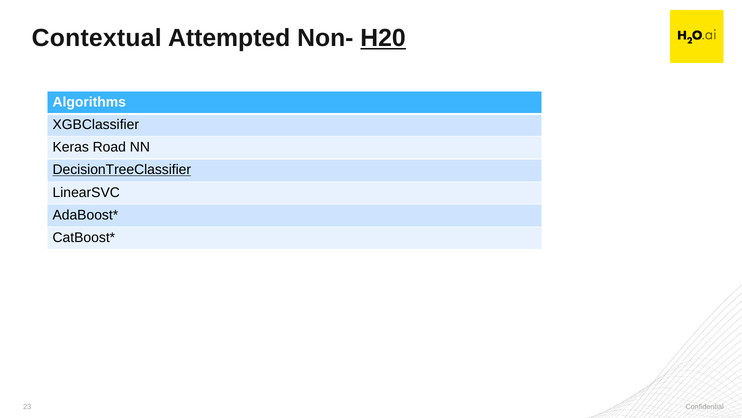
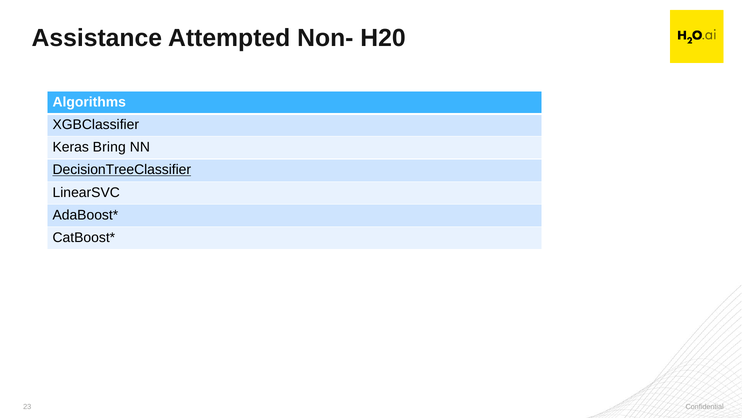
Contextual: Contextual -> Assistance
H20 underline: present -> none
Road: Road -> Bring
